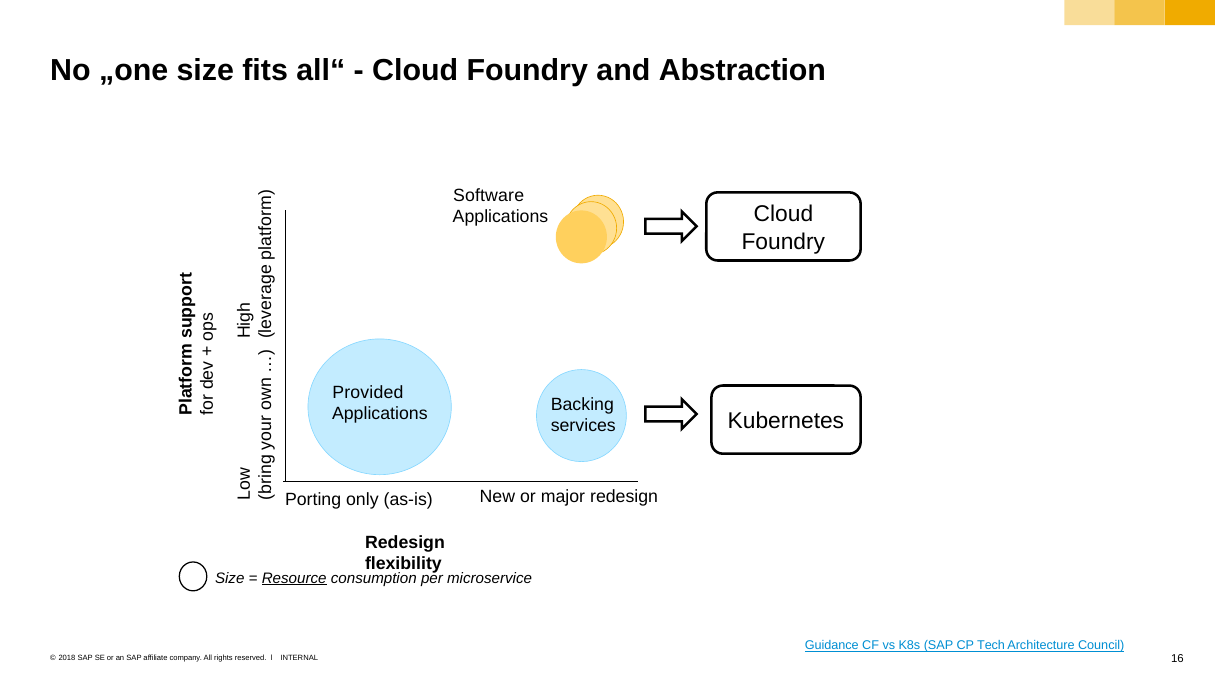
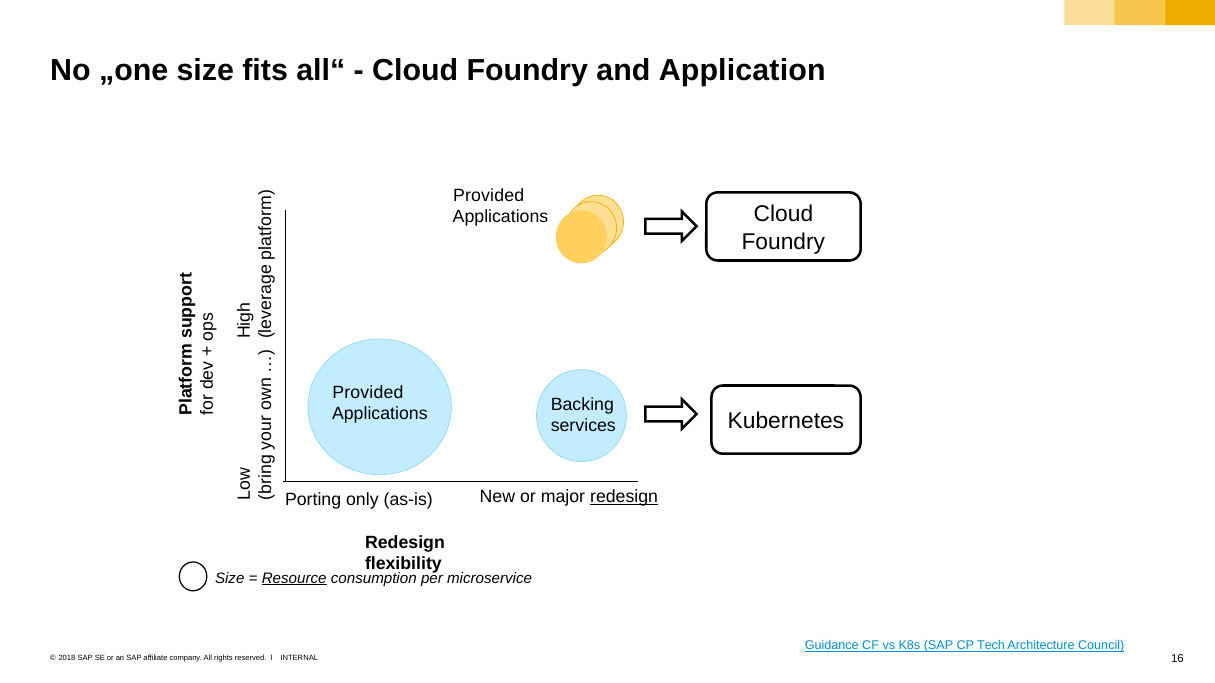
Abstraction: Abstraction -> Application
Software at (489, 195): Software -> Provided
redesign at (624, 497) underline: none -> present
